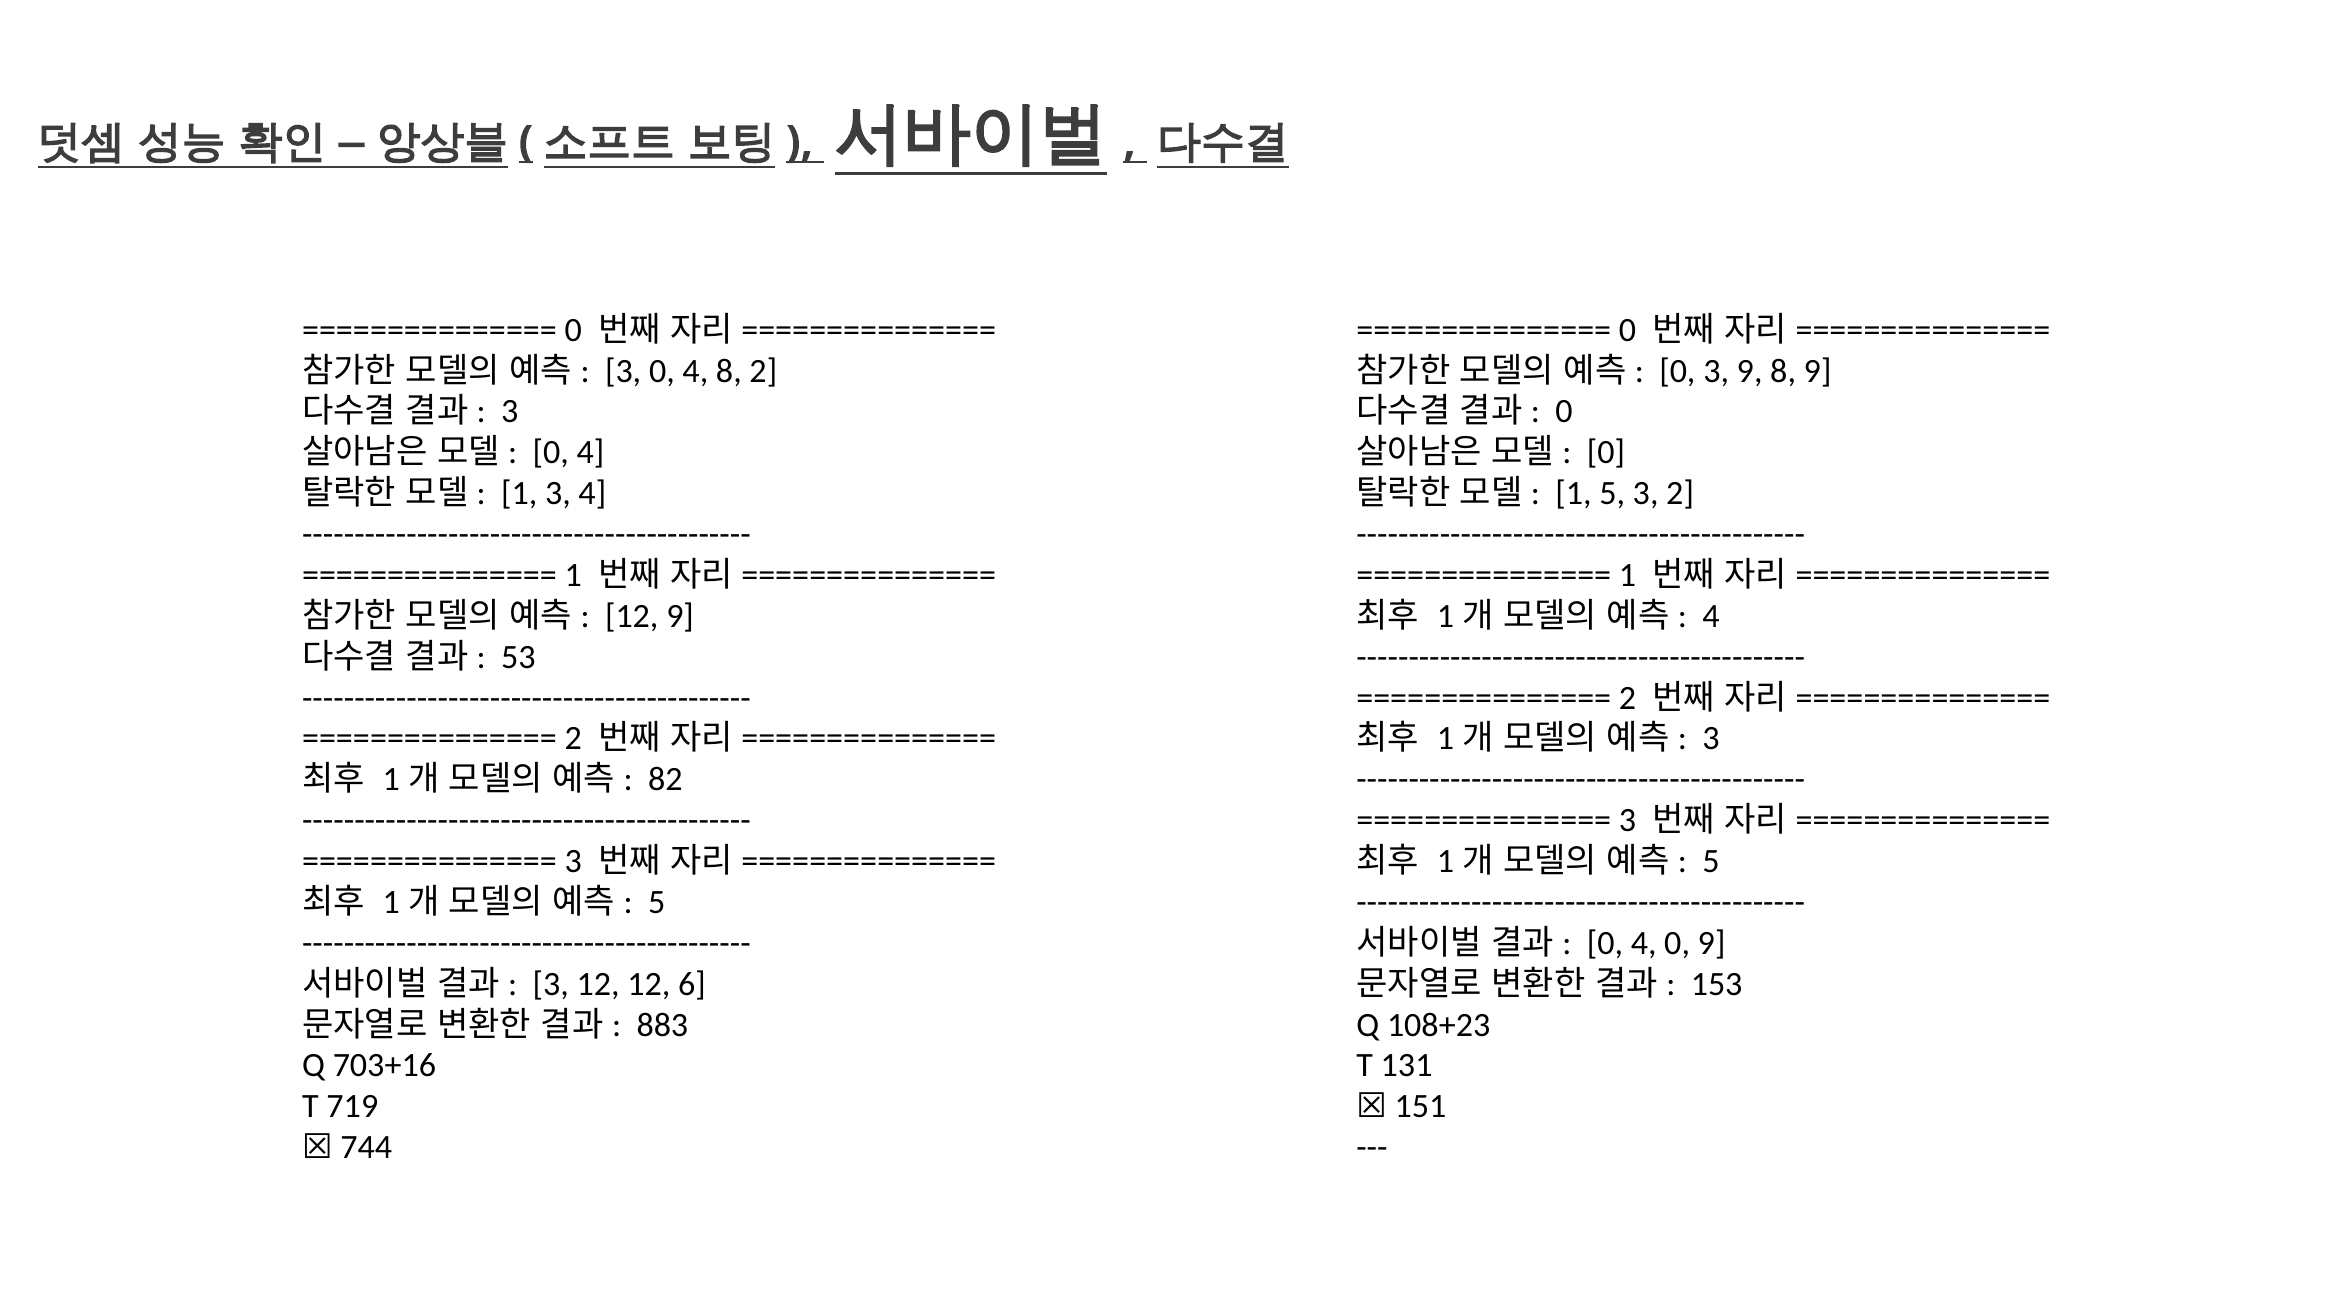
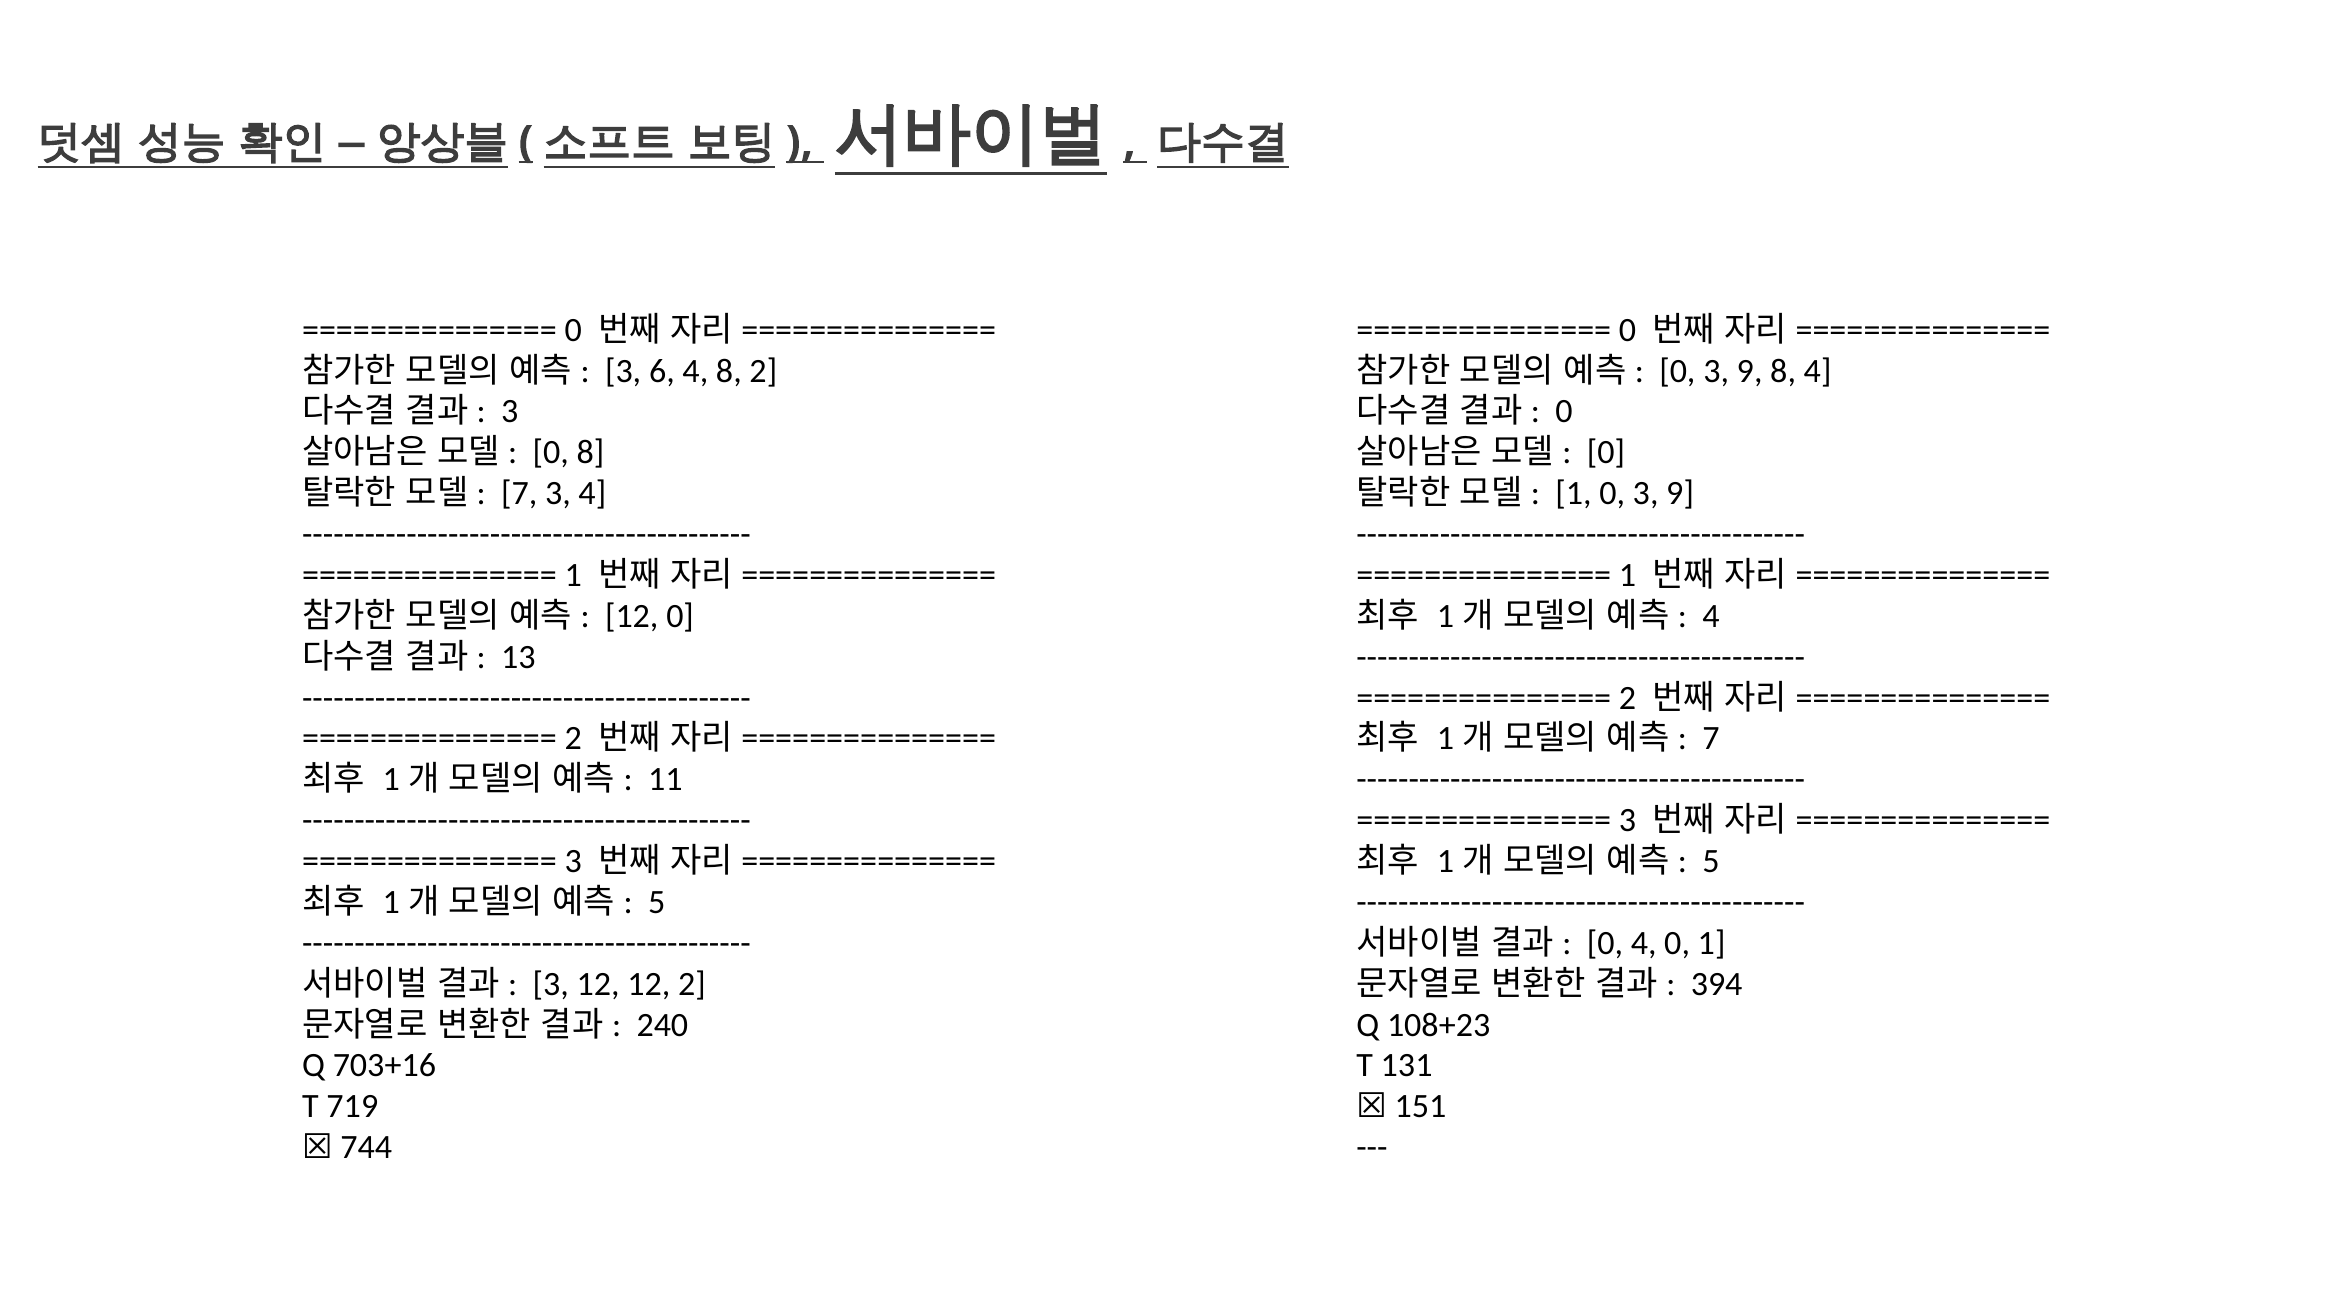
3 0: 0 -> 6
8 9: 9 -> 4
4 at (590, 453): 4 -> 8
1 at (519, 494): 1 -> 7
1 5: 5 -> 0
2 at (1680, 494): 2 -> 9
12 9: 9 -> 0
53: 53 -> 13
3 at (1711, 739): 3 -> 7
82: 82 -> 11
0 9: 9 -> 1
12 6: 6 -> 2
153: 153 -> 394
883: 883 -> 240
